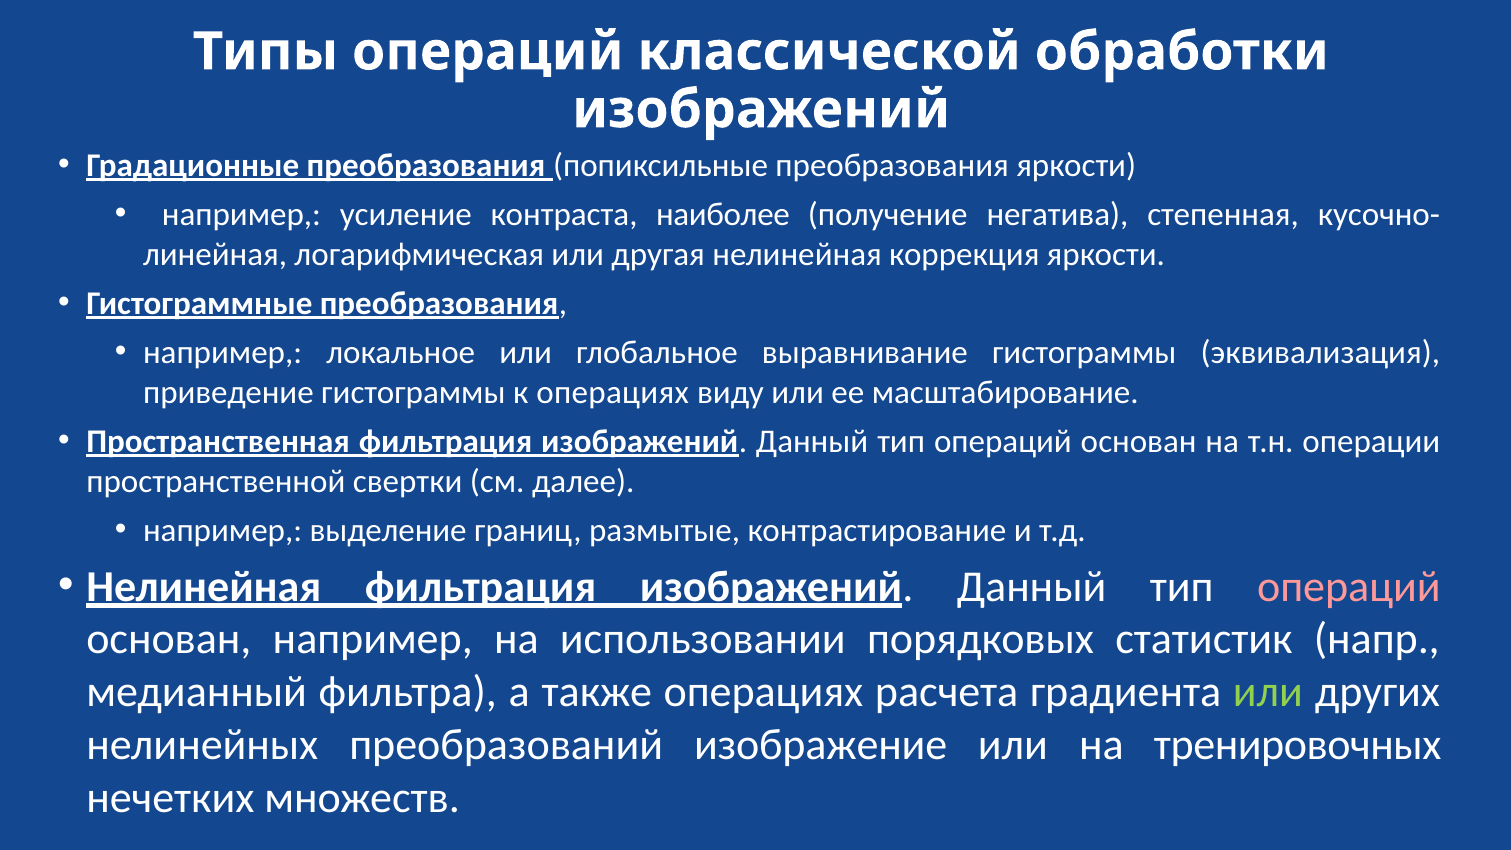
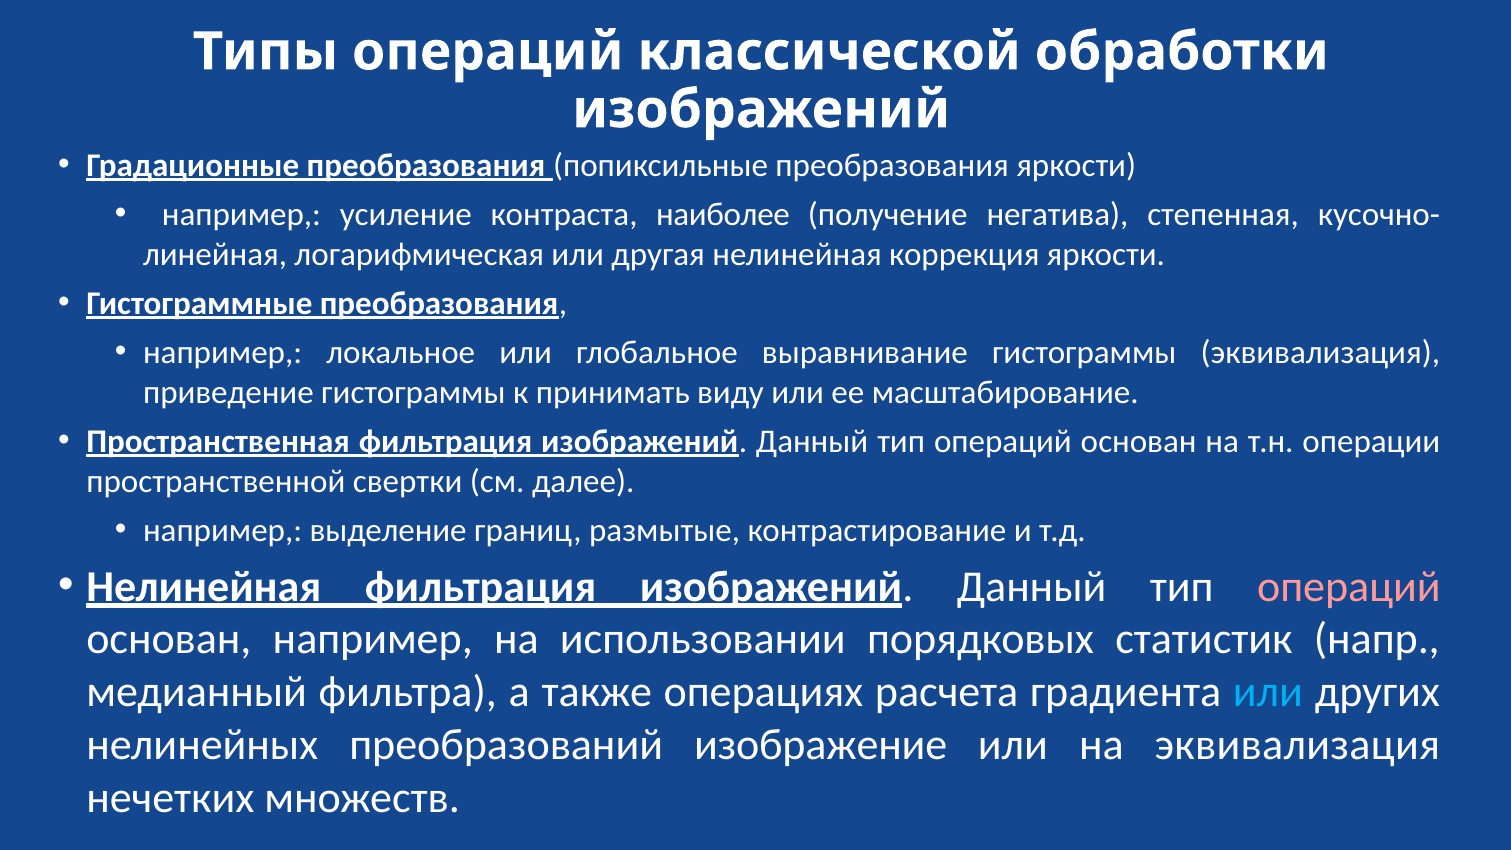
к операциях: операциях -> принимать
или at (1268, 692) colour: light green -> light blue
на тренировочных: тренировочных -> эквивализация
